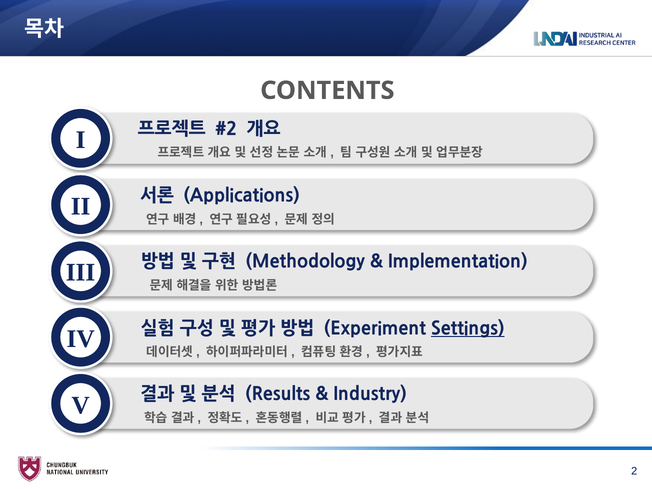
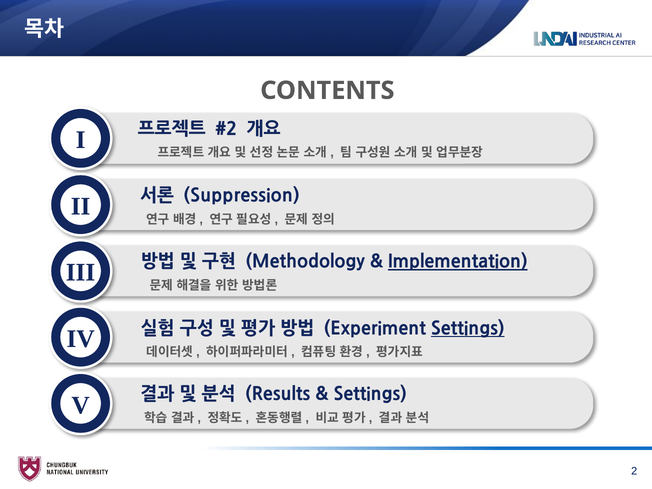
Applications: Applications -> Suppression
Implementation underline: none -> present
Industry at (370, 395): Industry -> Settings
